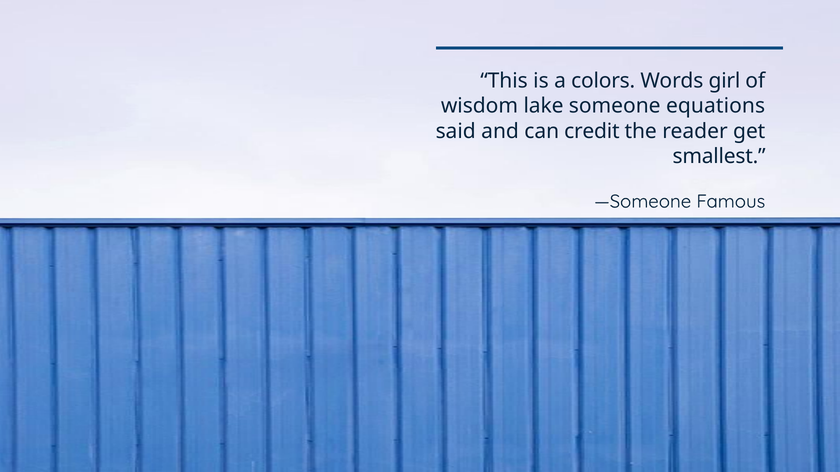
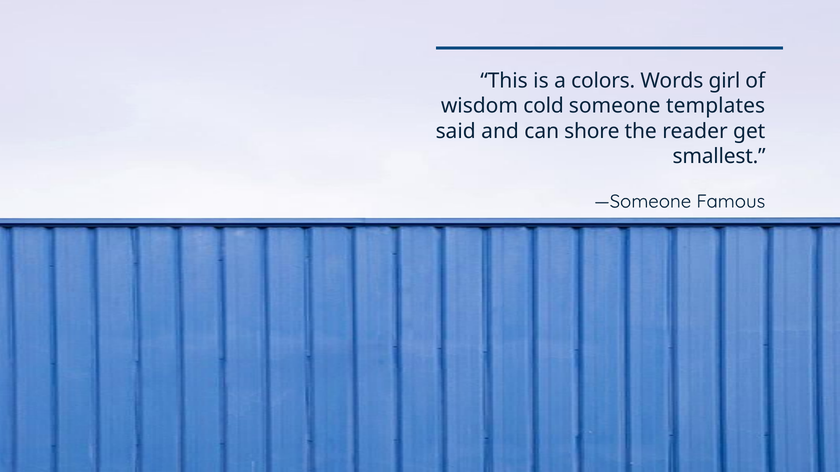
lake: lake -> cold
equations: equations -> templates
credit: credit -> shore
